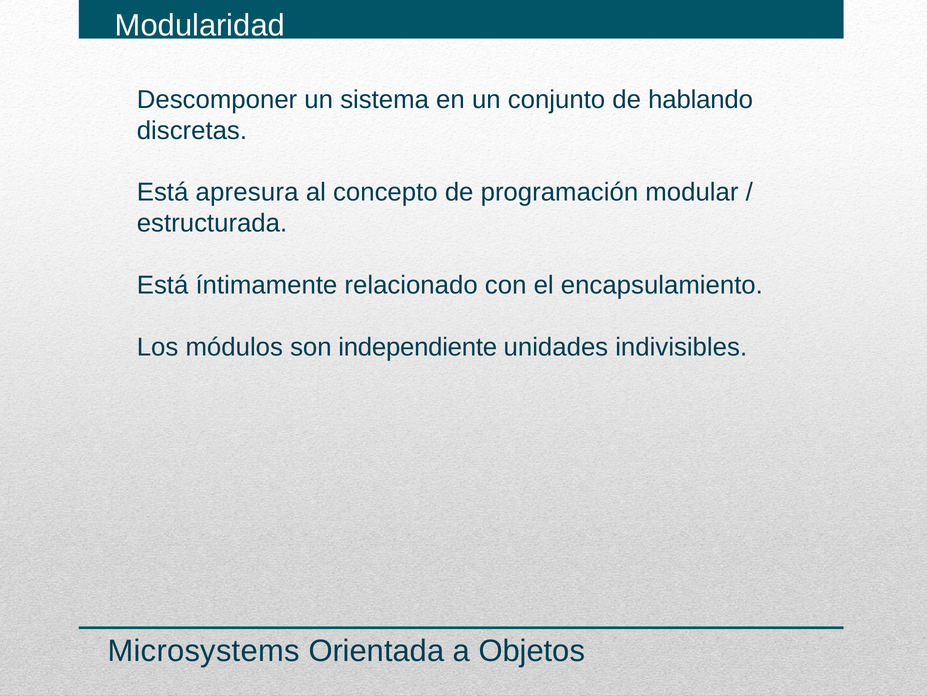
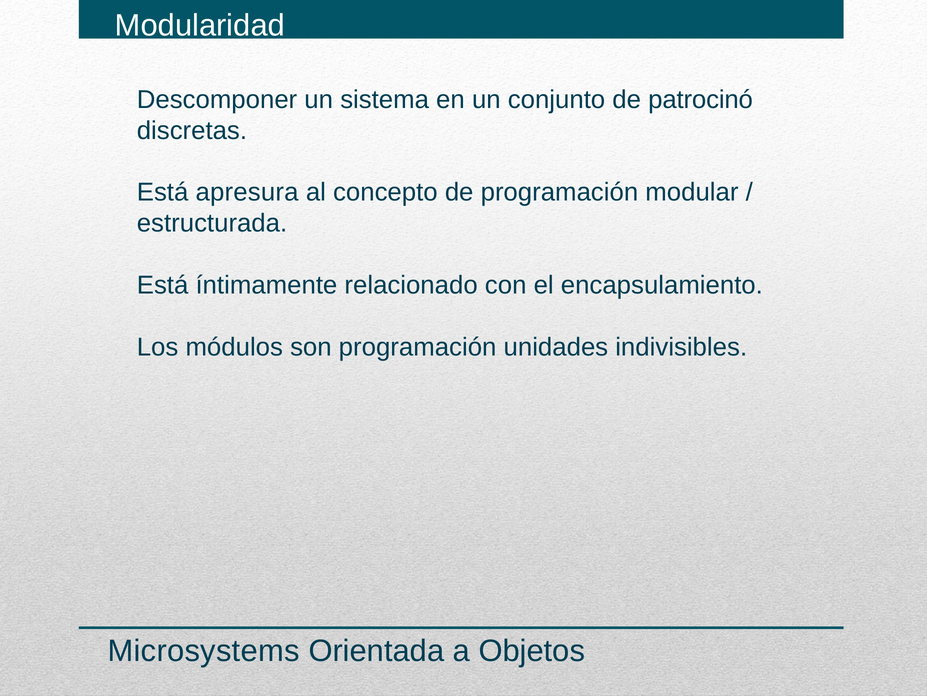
hablando: hablando -> patrocinó
son independiente: independiente -> programación
